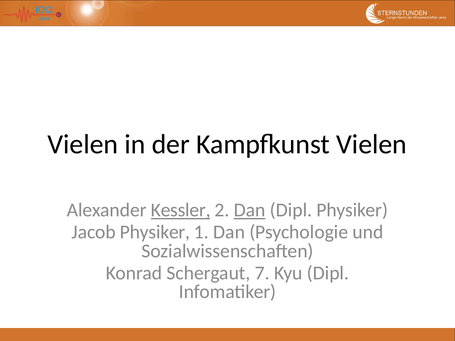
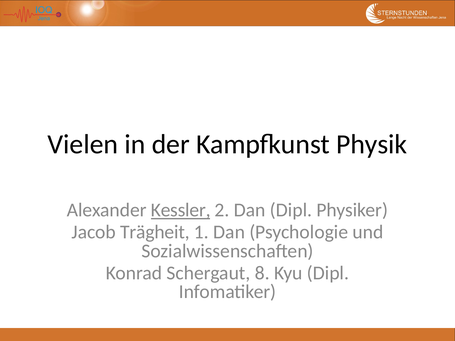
Kampfkunst Vielen: Vielen -> Physik
Dan at (250, 210) underline: present -> none
Jacob Physiker: Physiker -> Trägheit
7: 7 -> 8
